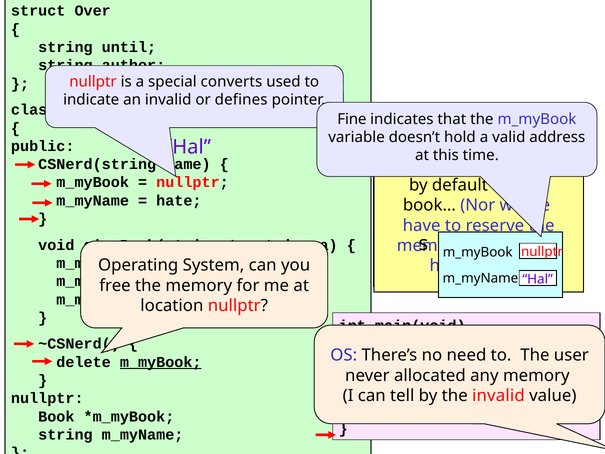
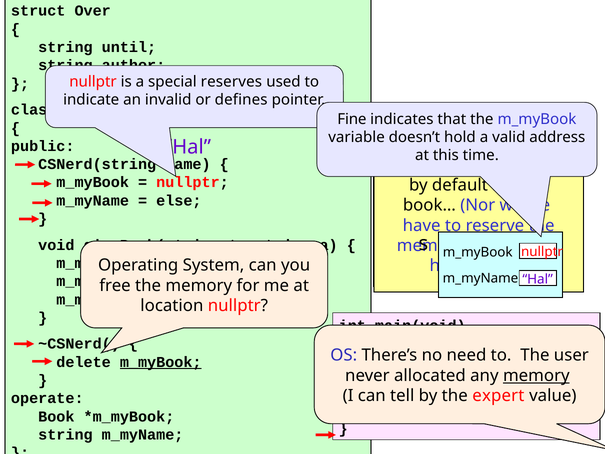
converts: converts -> reserves
hate at (179, 201): hate -> else
memory at (536, 375) underline: none -> present
the invalid: invalid -> expert
nullptr at (47, 398): nullptr -> operate
